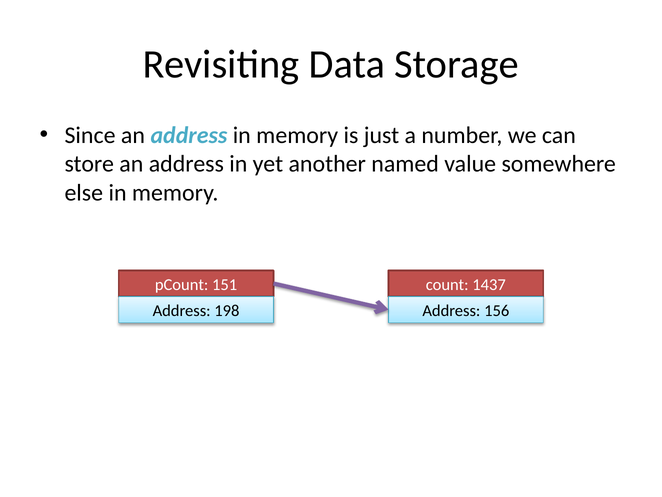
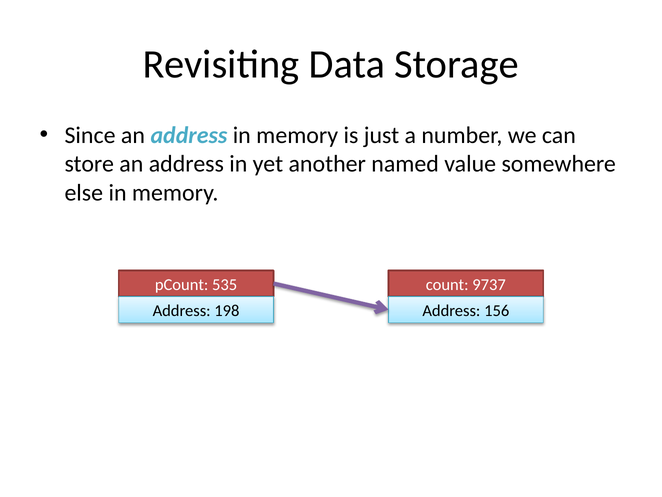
1437: 1437 -> 9737
151: 151 -> 535
